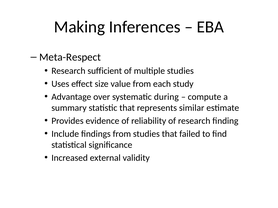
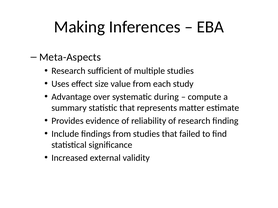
Meta-Respect: Meta-Respect -> Meta-Aspects
similar: similar -> matter
